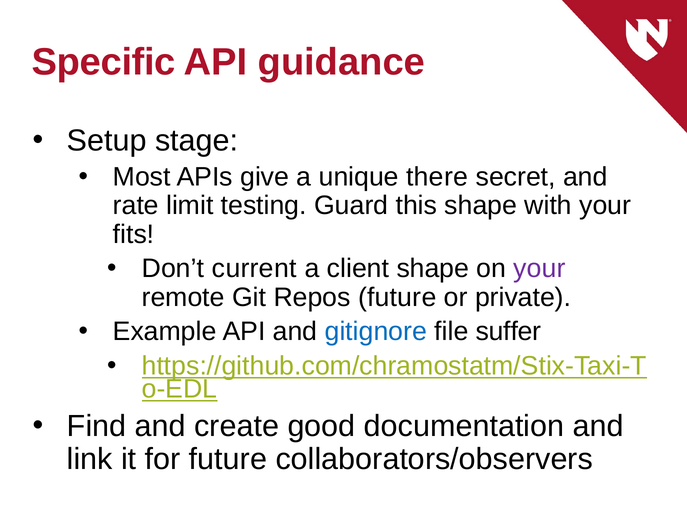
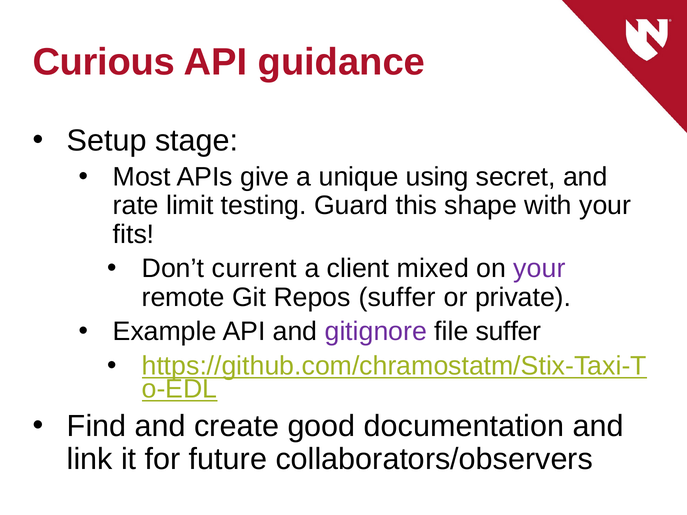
Specific: Specific -> Curious
there: there -> using
client shape: shape -> mixed
Repos future: future -> suffer
gitignore colour: blue -> purple
